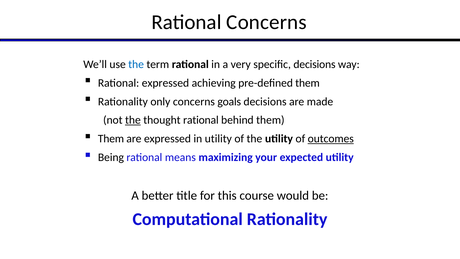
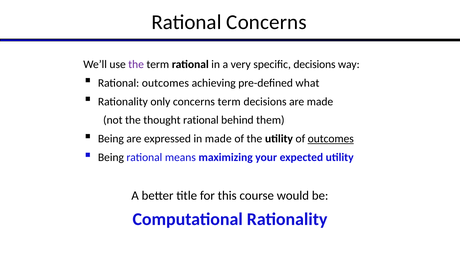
the at (136, 64) colour: blue -> purple
Rational expressed: expressed -> outcomes
pre-defined them: them -> what
concerns goals: goals -> term
the at (133, 120) underline: present -> none
Them at (111, 139): Them -> Being
in utility: utility -> made
